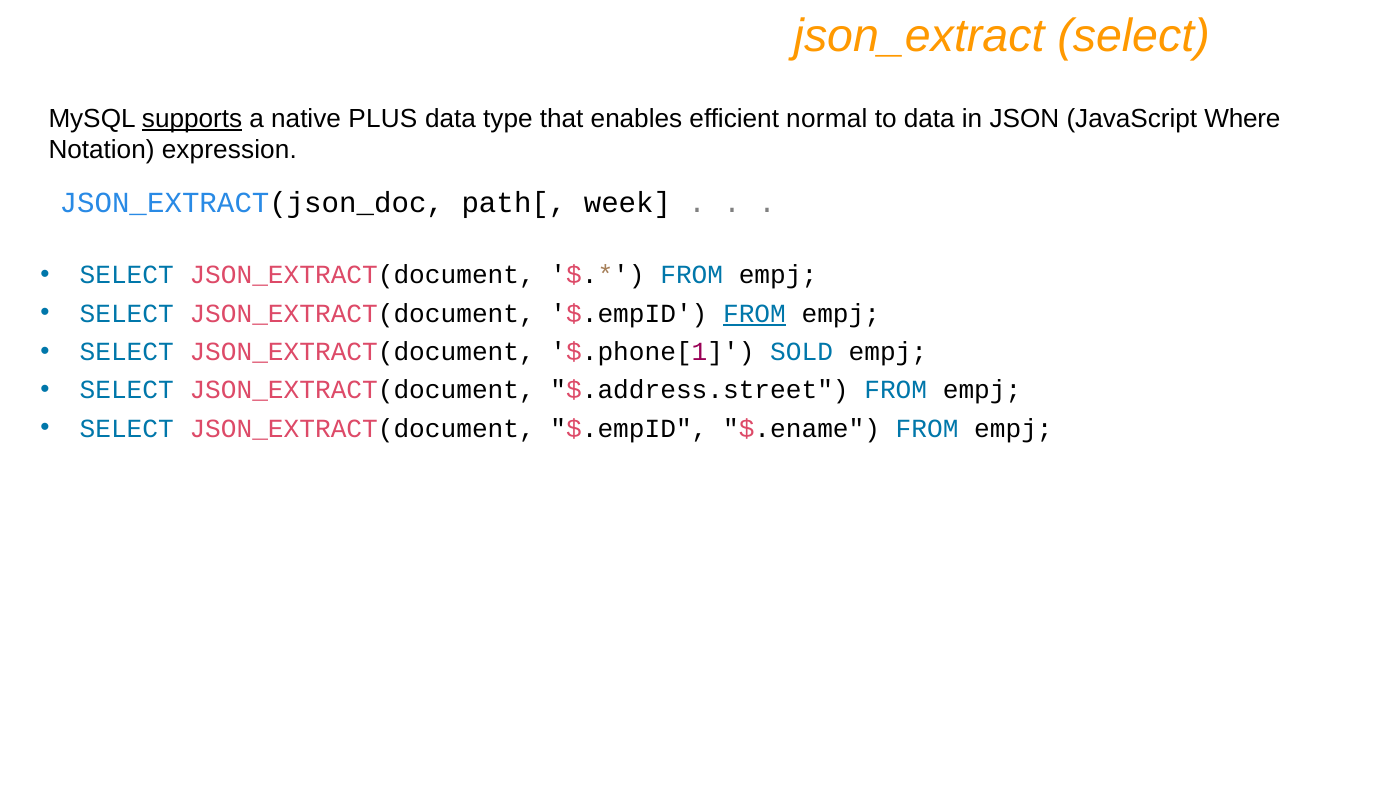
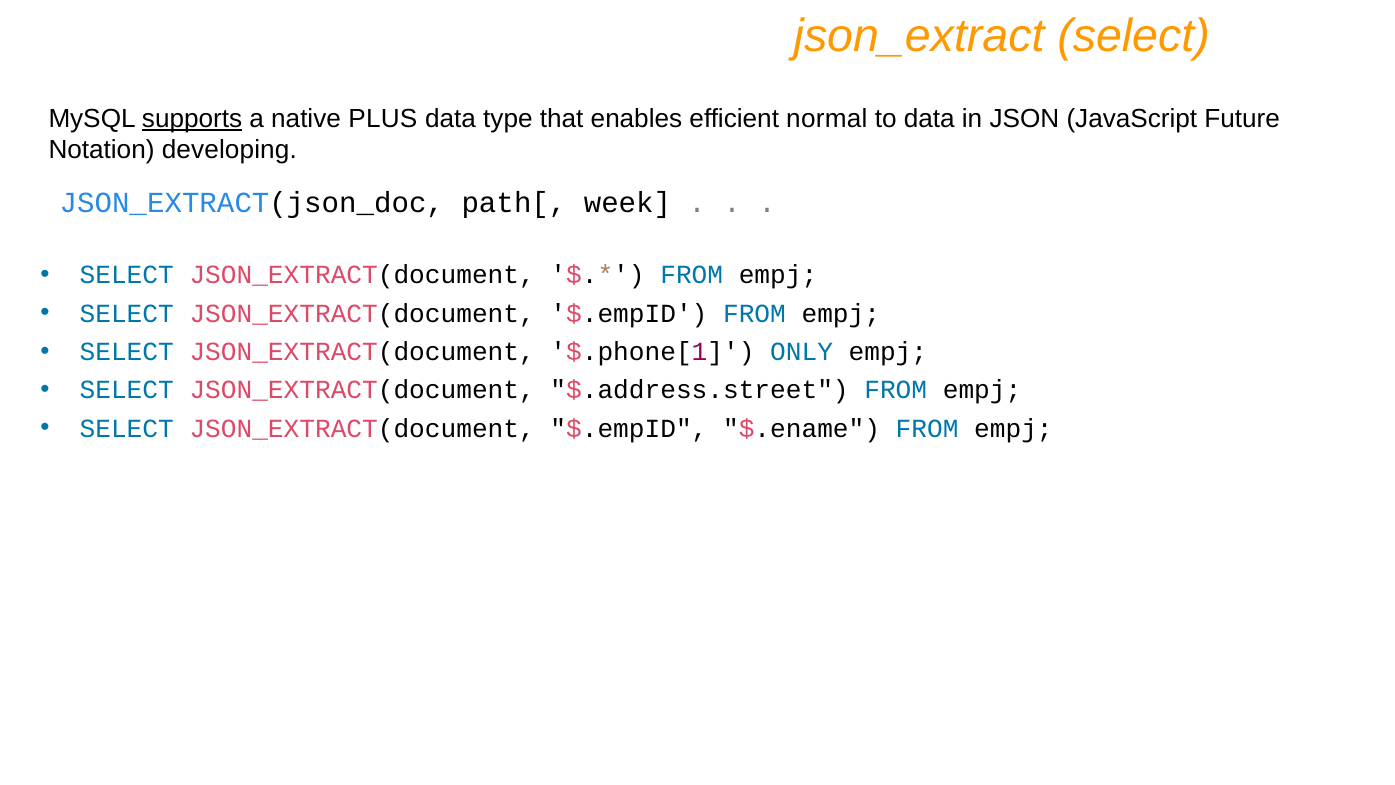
Where: Where -> Future
expression: expression -> developing
FROM at (754, 313) underline: present -> none
SOLD: SOLD -> ONLY
